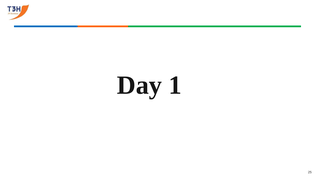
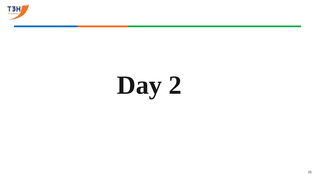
Day 1: 1 -> 2
